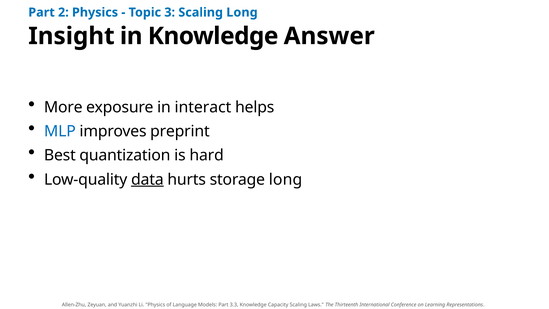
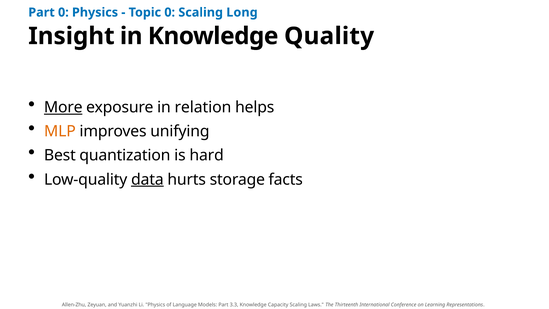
Part 2: 2 -> 0
Topic 3: 3 -> 0
Answer: Answer -> Quality
More underline: none -> present
interact: interact -> relation
MLP colour: blue -> orange
preprint: preprint -> unifying
storage long: long -> facts
